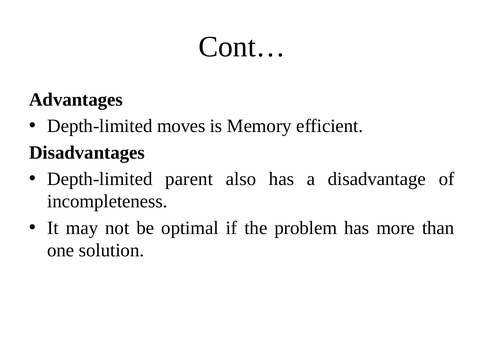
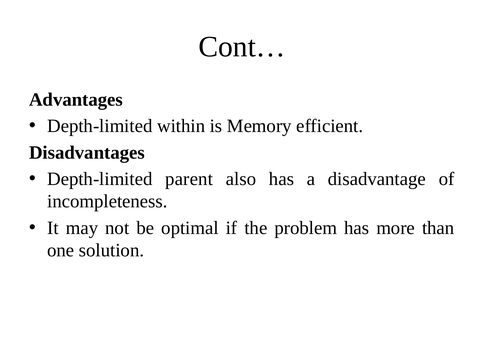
moves: moves -> within
